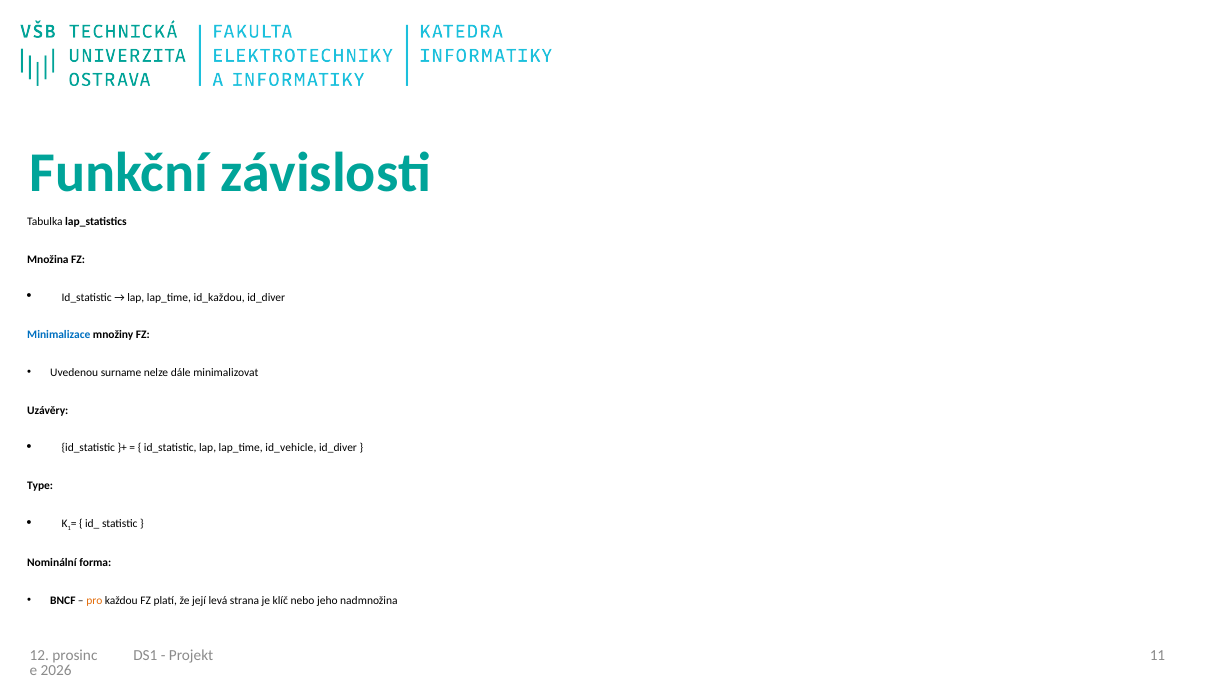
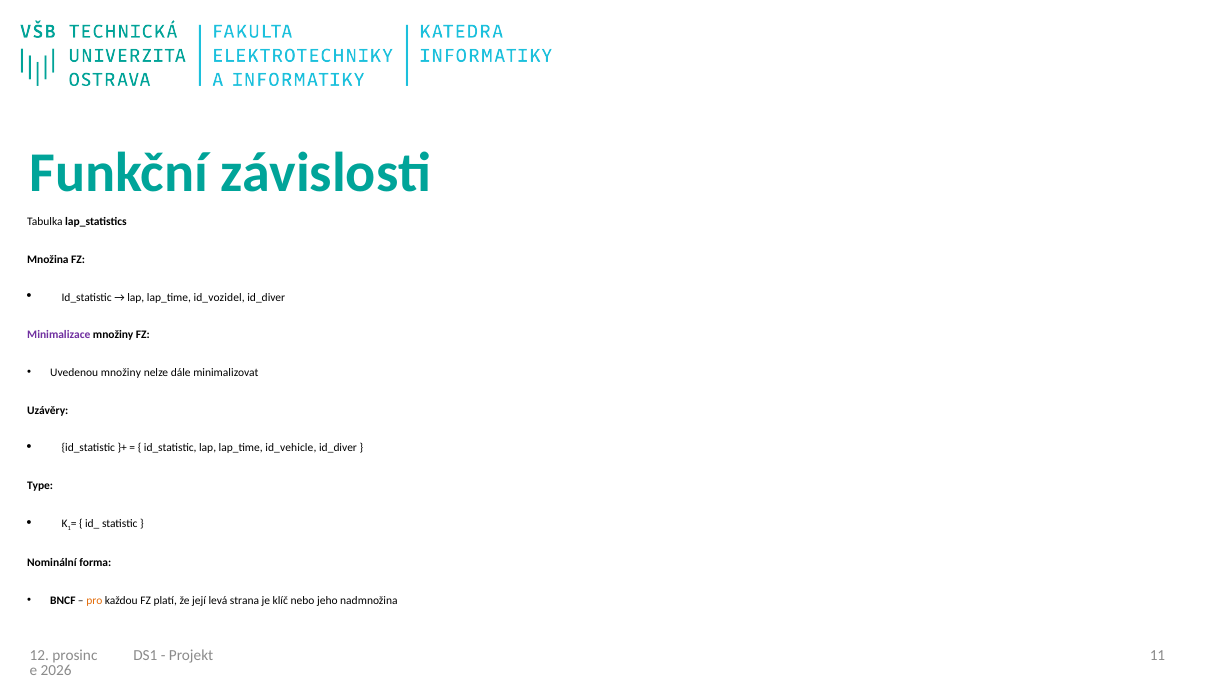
id_každou: id_každou -> id_vozidel
Minimalizace colour: blue -> purple
Uvedenou surname: surname -> množiny
